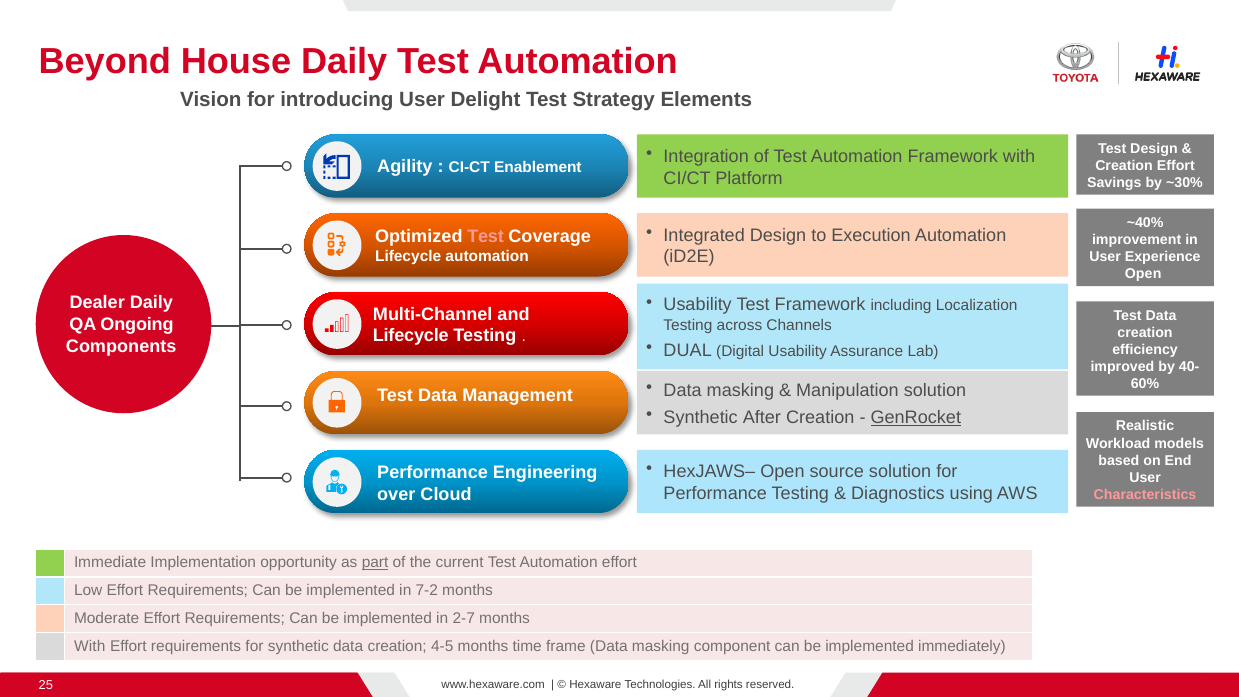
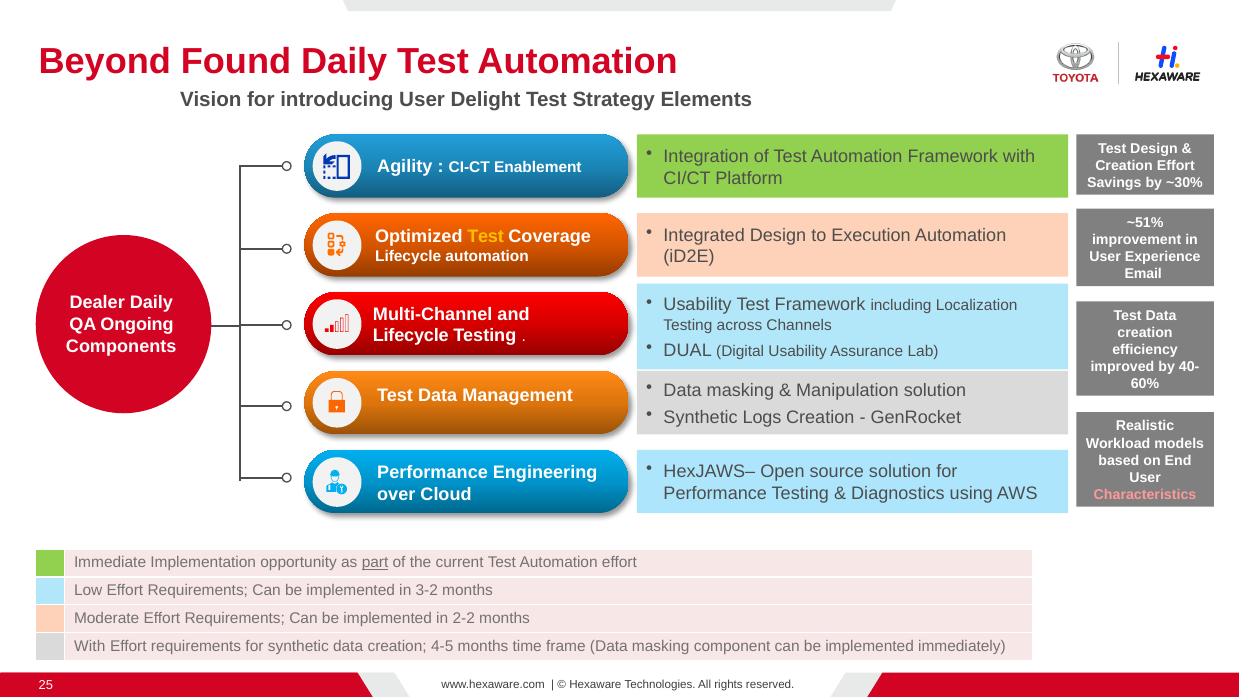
House: House -> Found
~40%: ~40% -> ~51%
Test at (486, 236) colour: pink -> yellow
Open at (1143, 274): Open -> Email
After: After -> Logs
GenRocket underline: present -> none
7-2: 7-2 -> 3-2
2-7: 2-7 -> 2-2
